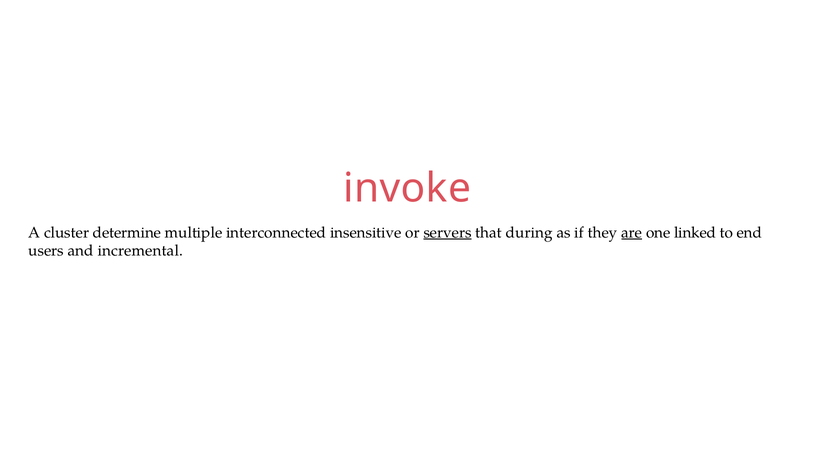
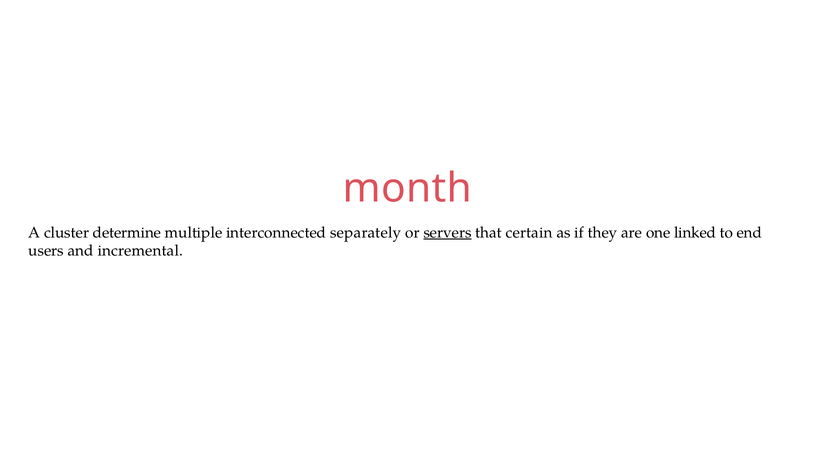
invoke: invoke -> month
insensitive: insensitive -> separately
during: during -> certain
are underline: present -> none
